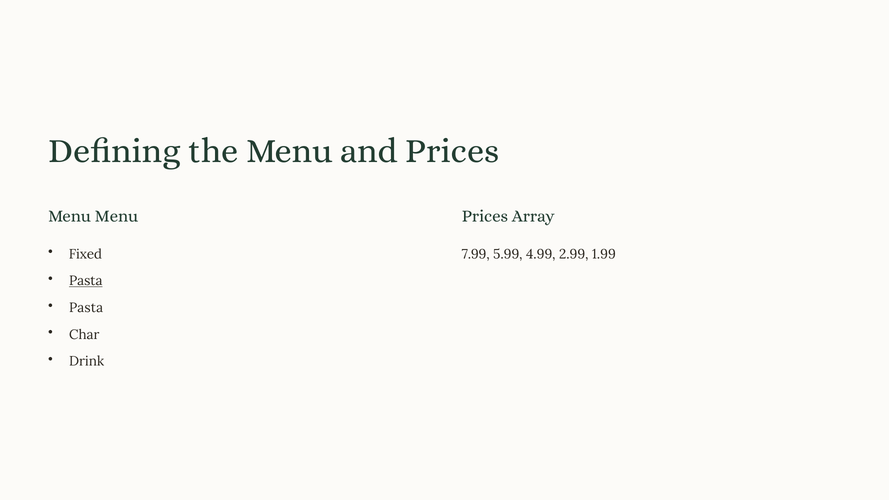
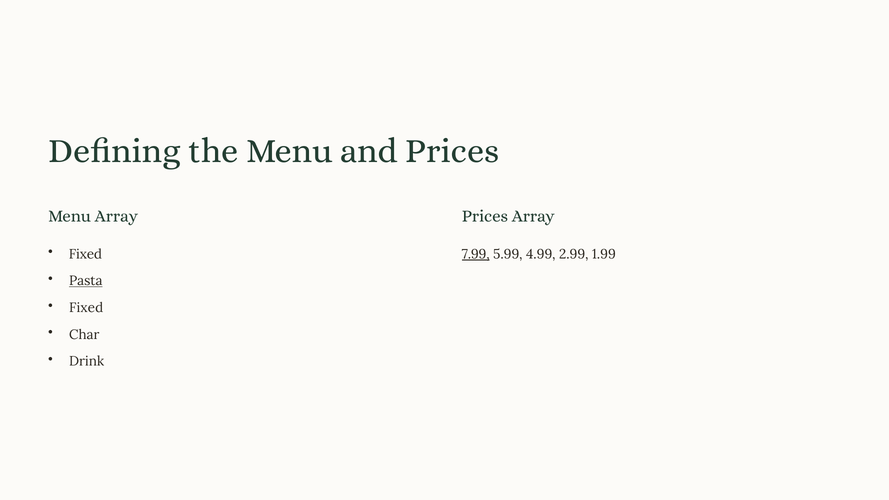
Menu Menu: Menu -> Array
7.99 underline: none -> present
Pasta at (86, 308): Pasta -> Fixed
